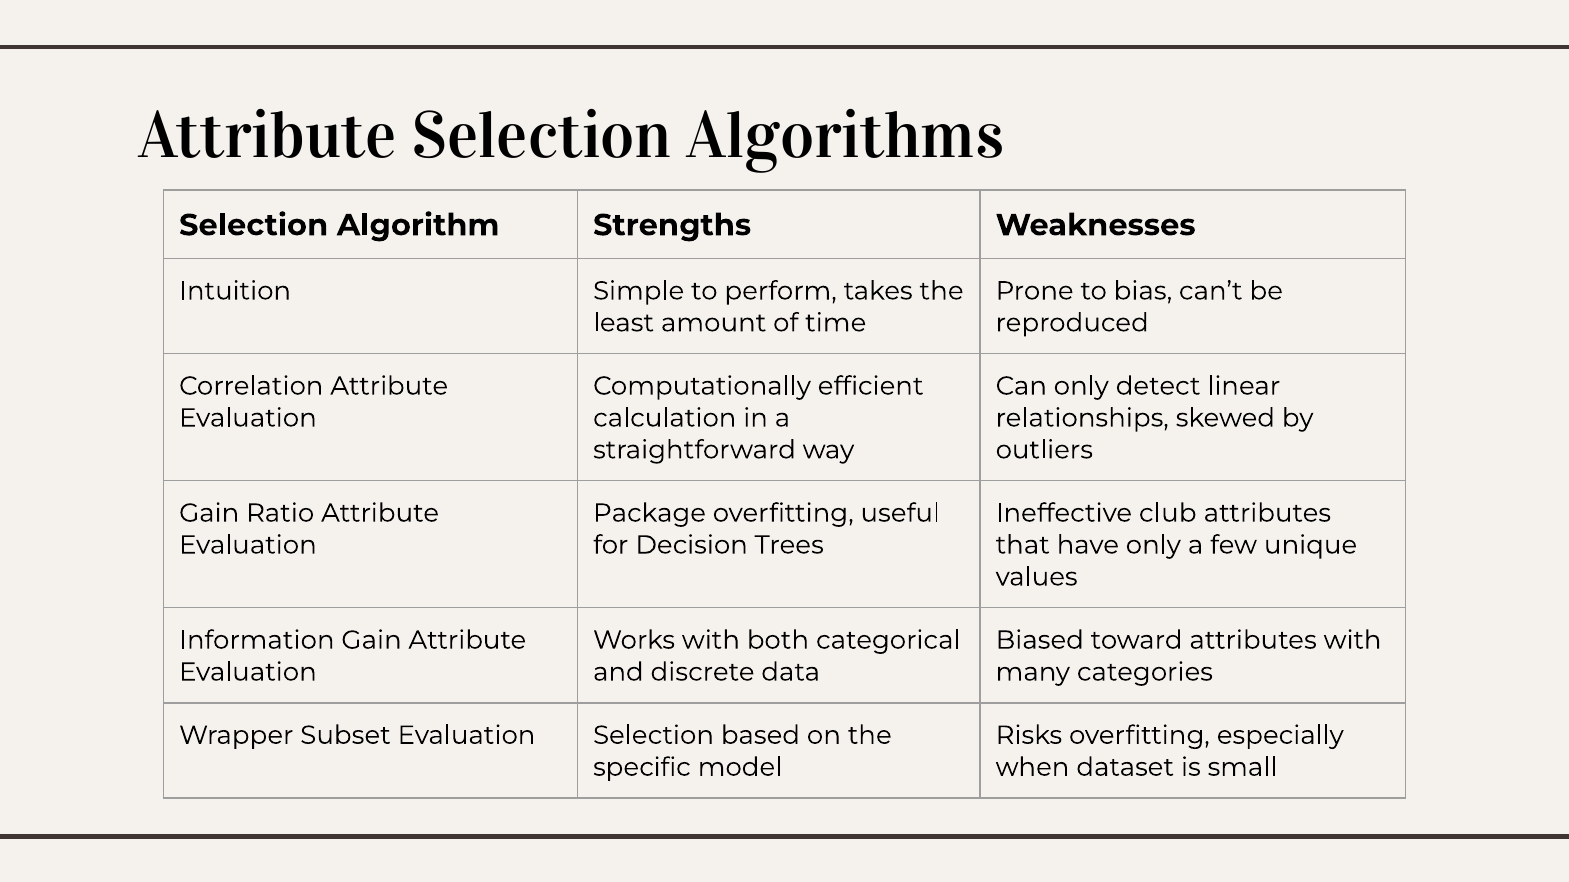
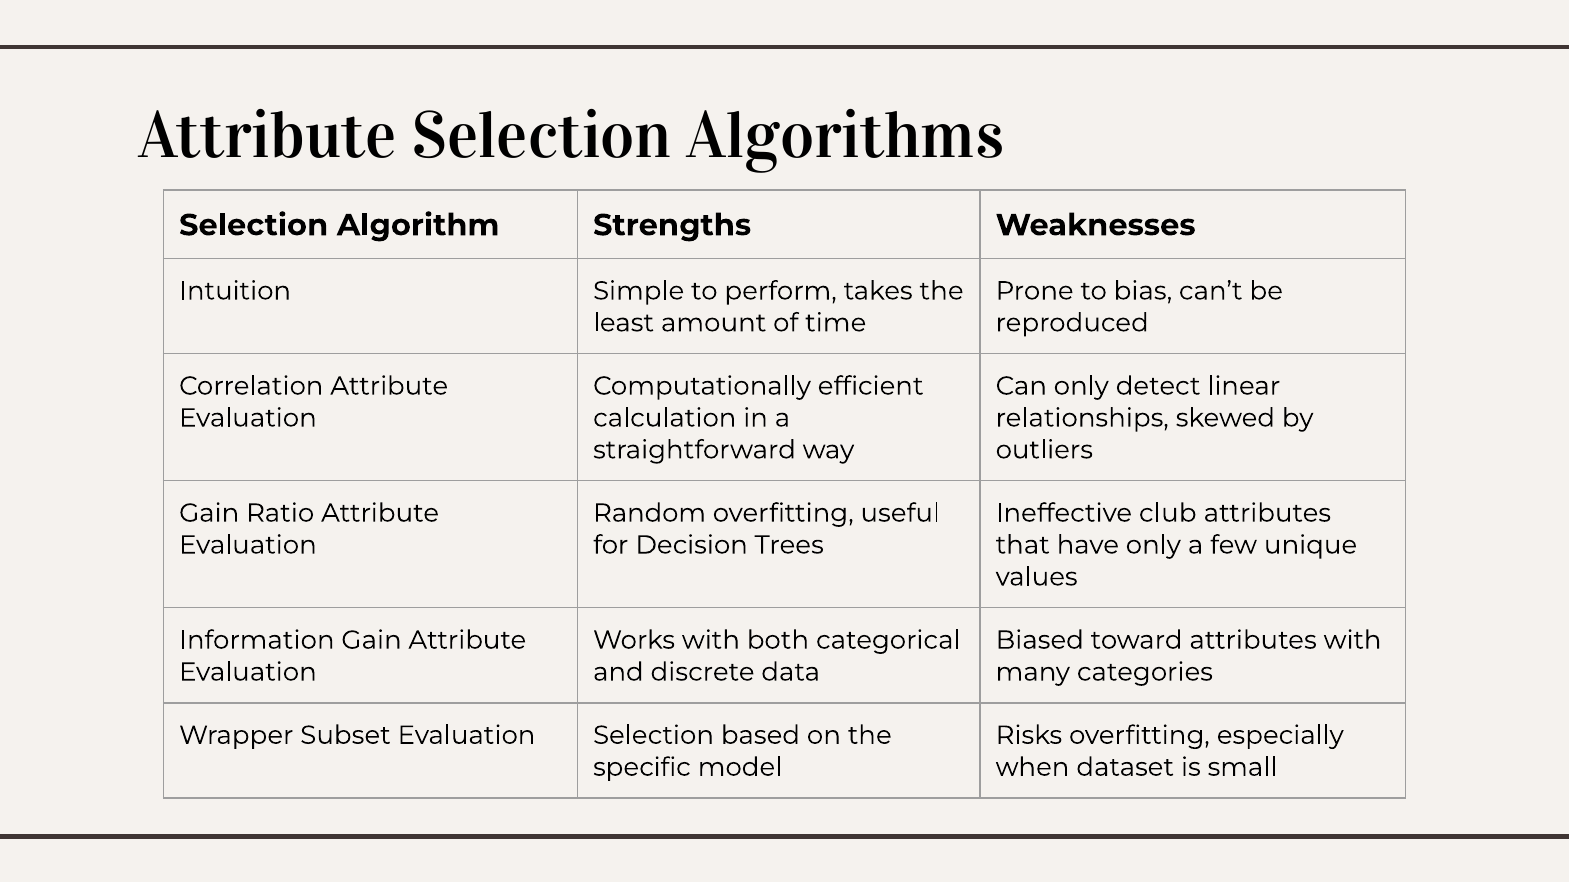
Package: Package -> Random
